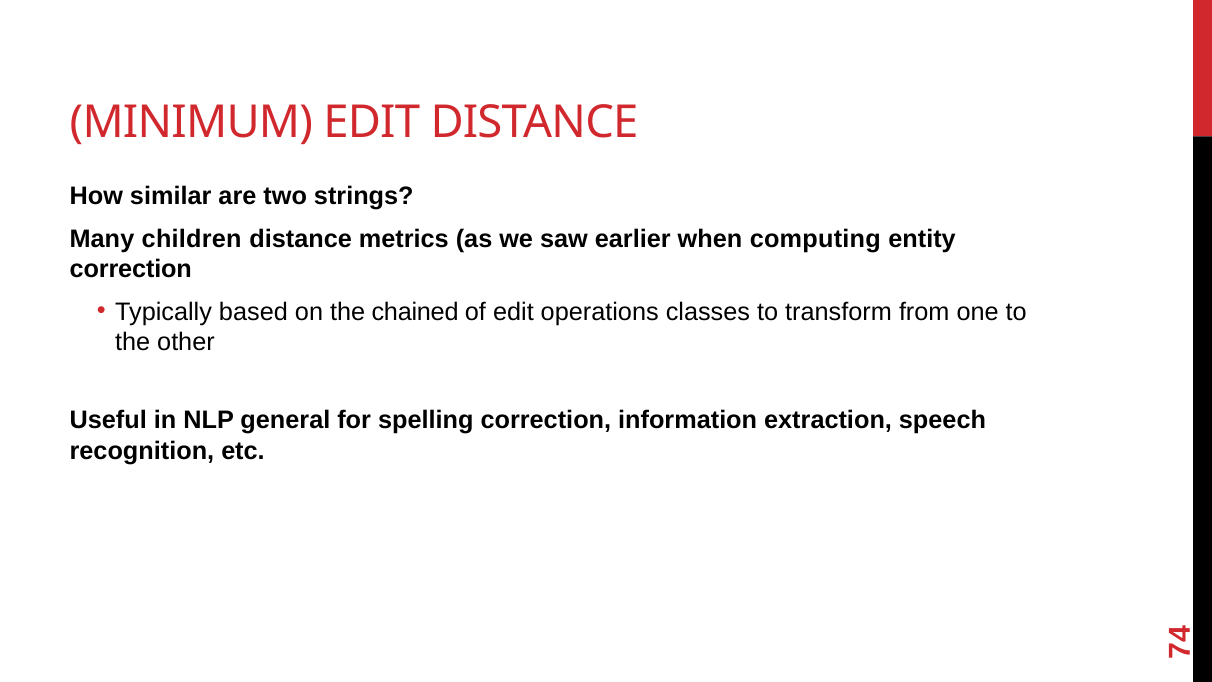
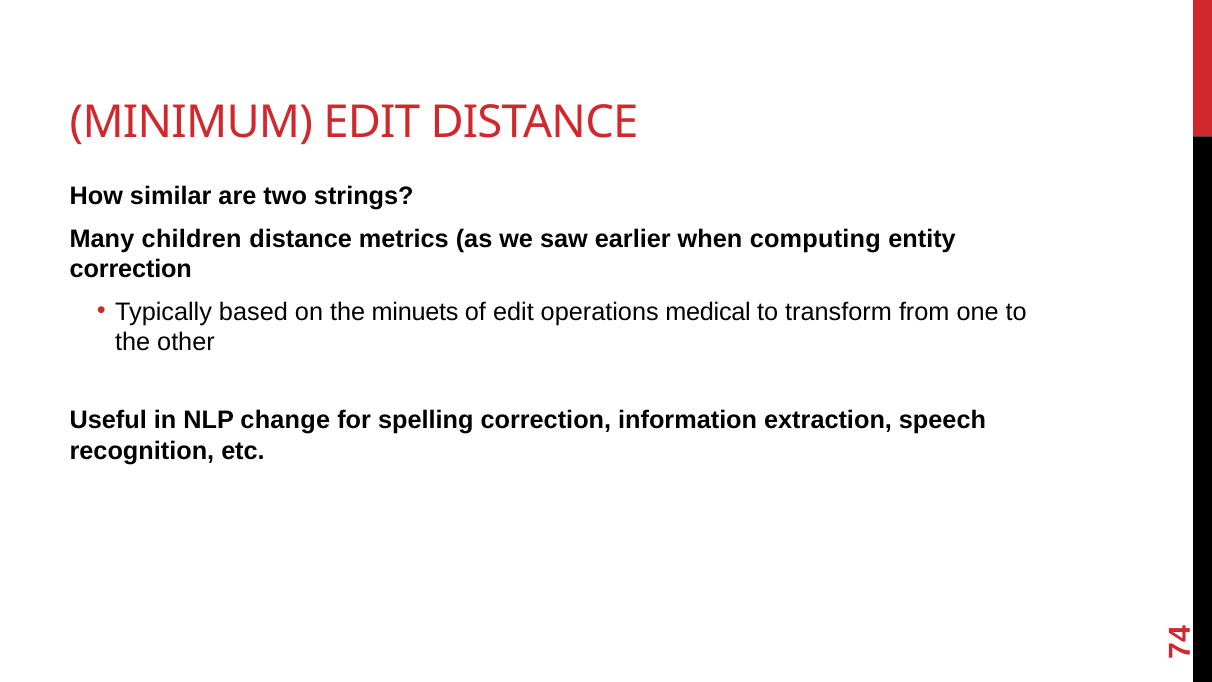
chained: chained -> minuets
classes: classes -> medical
general: general -> change
